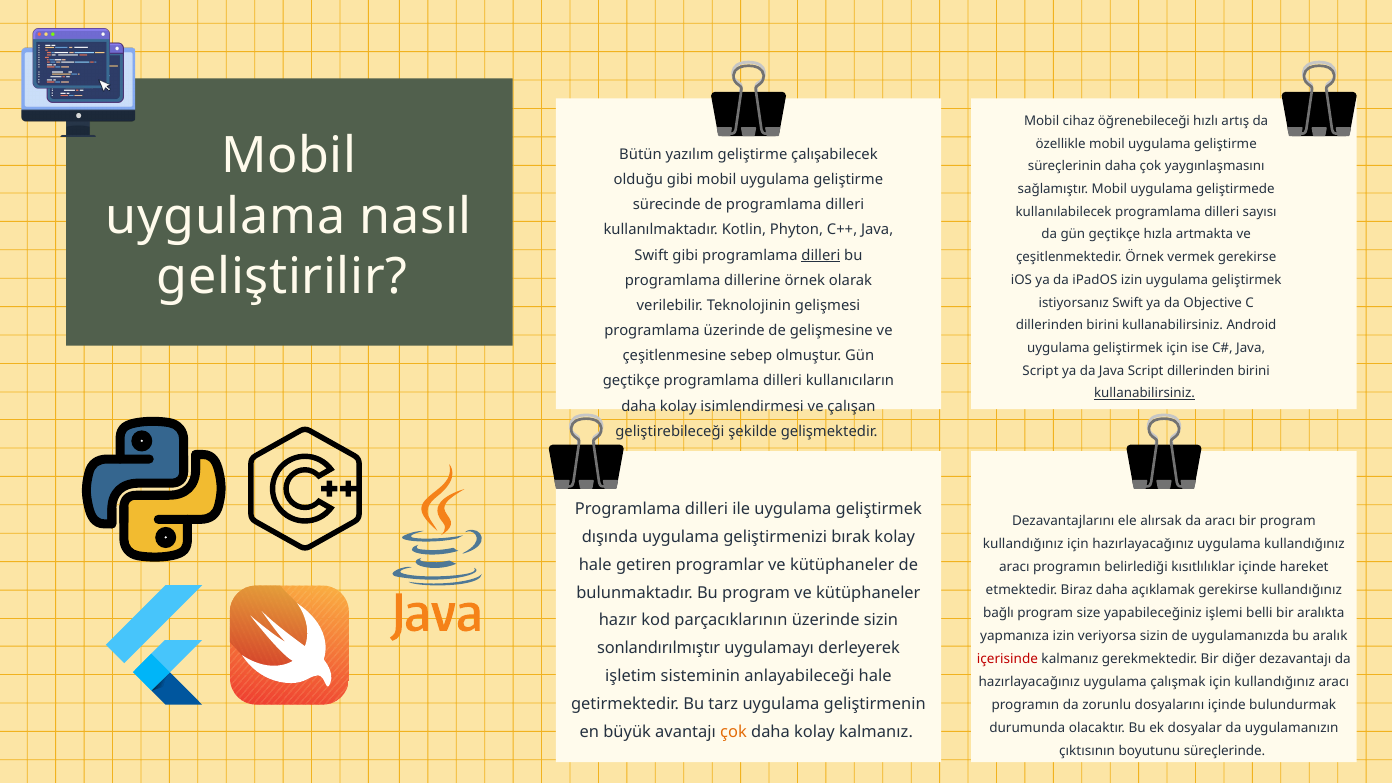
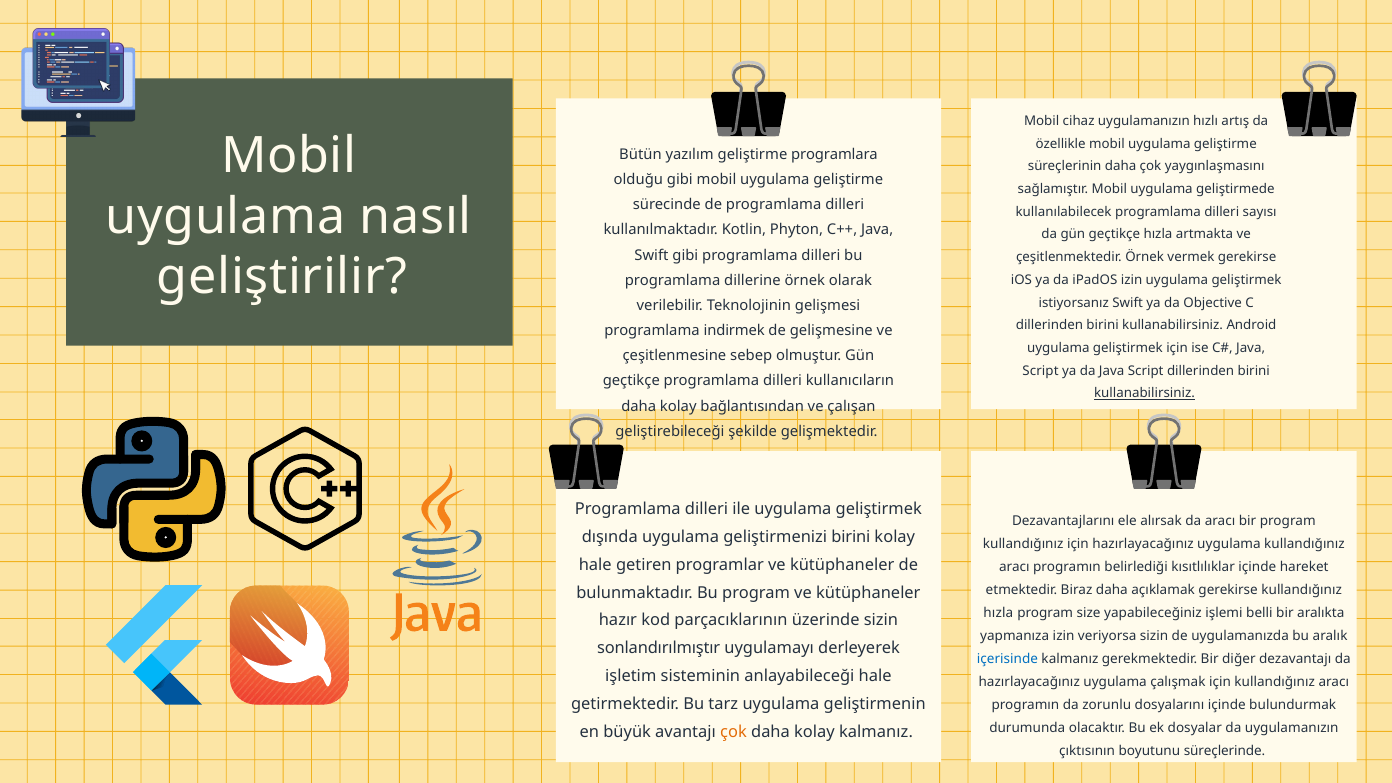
cihaz öğrenebileceği: öğrenebileceği -> uygulamanızın
çalışabilecek: çalışabilecek -> programlara
dilleri at (821, 255) underline: present -> none
programlama üzerinde: üzerinde -> indirmek
isimlendirmesi: isimlendirmesi -> bağlantısından
geliştirmenizi bırak: bırak -> birini
bağlı at (999, 613): bağlı -> hızla
içerisinde colour: red -> blue
